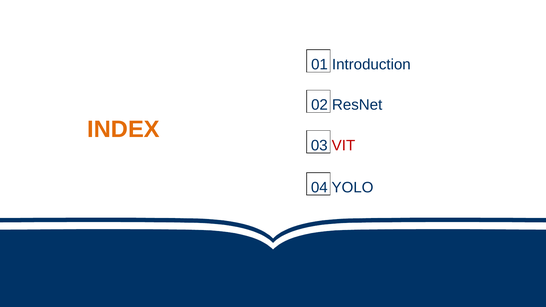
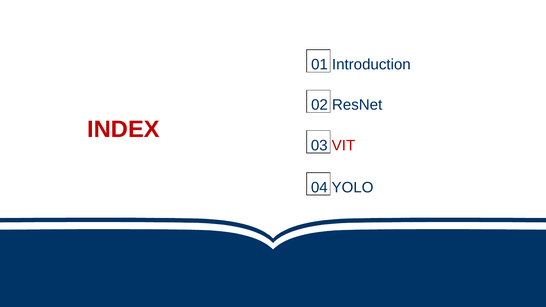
INDEX colour: orange -> red
